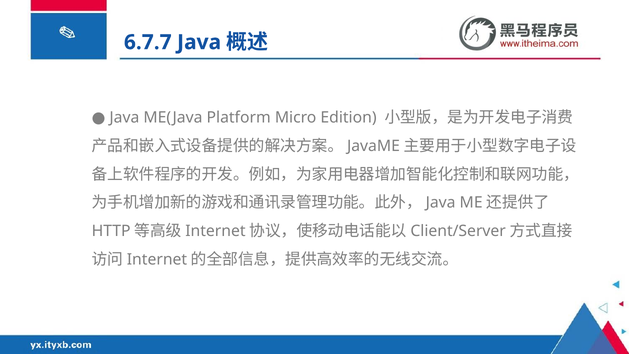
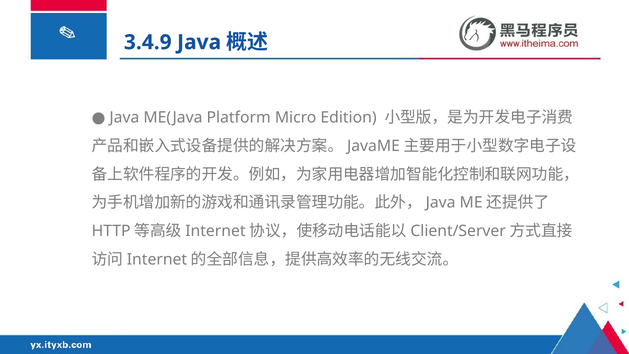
6.7.7: 6.7.7 -> 3.4.9
